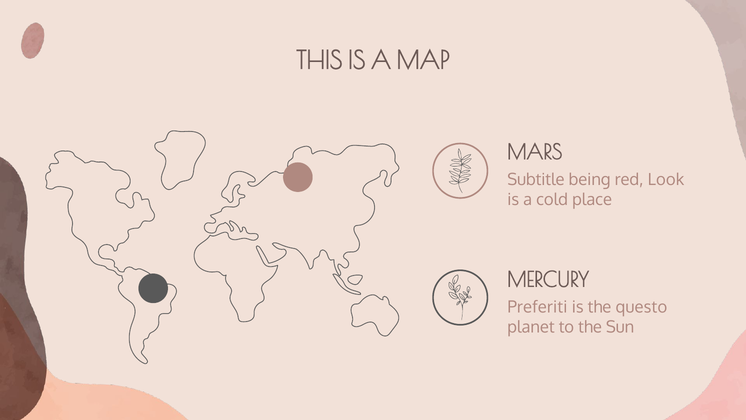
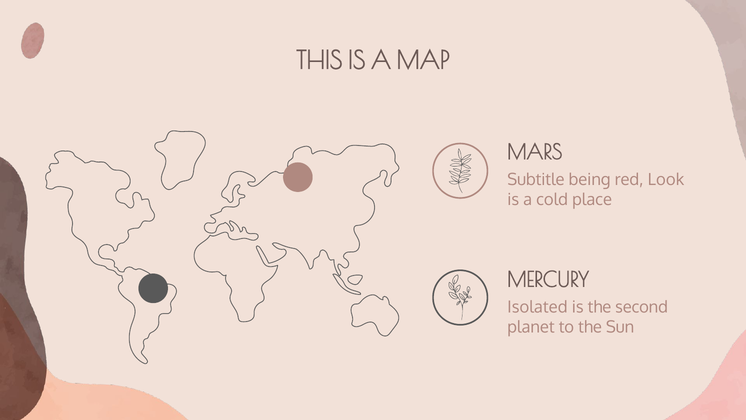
Preferiti: Preferiti -> Isolated
questo: questo -> second
